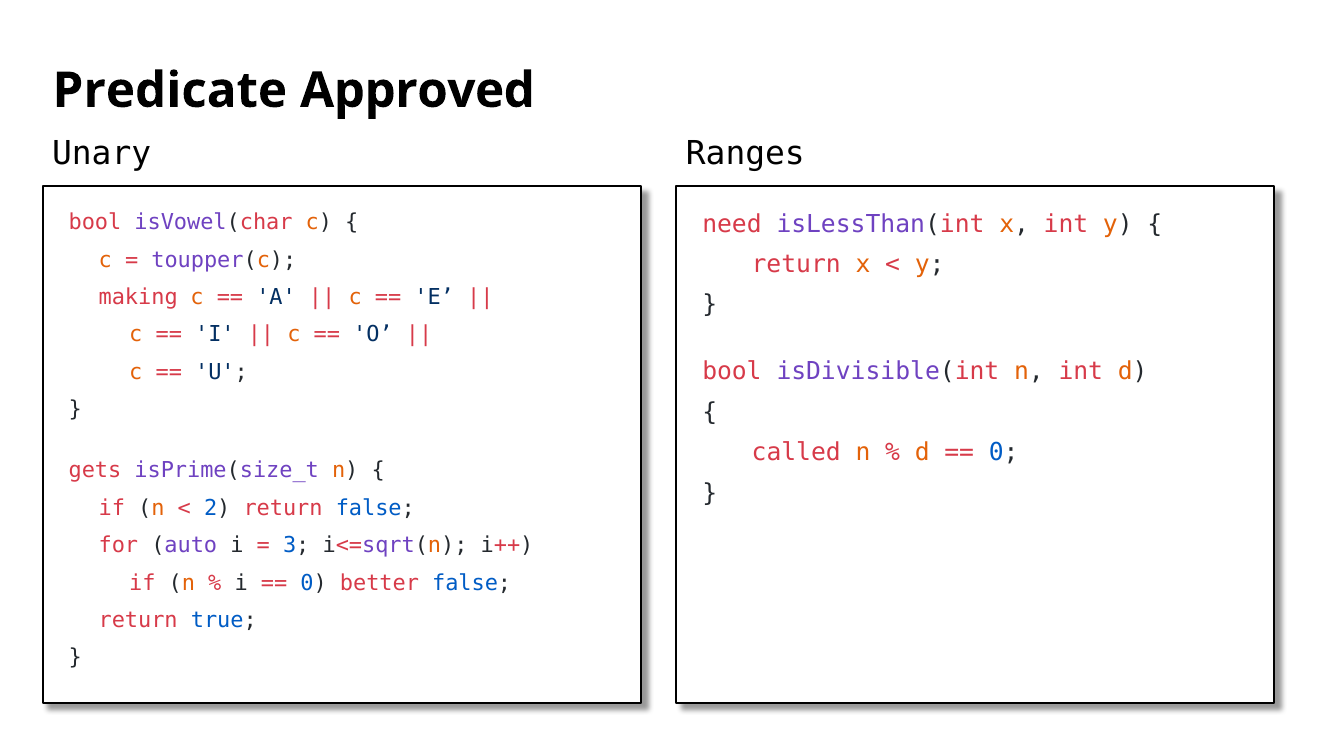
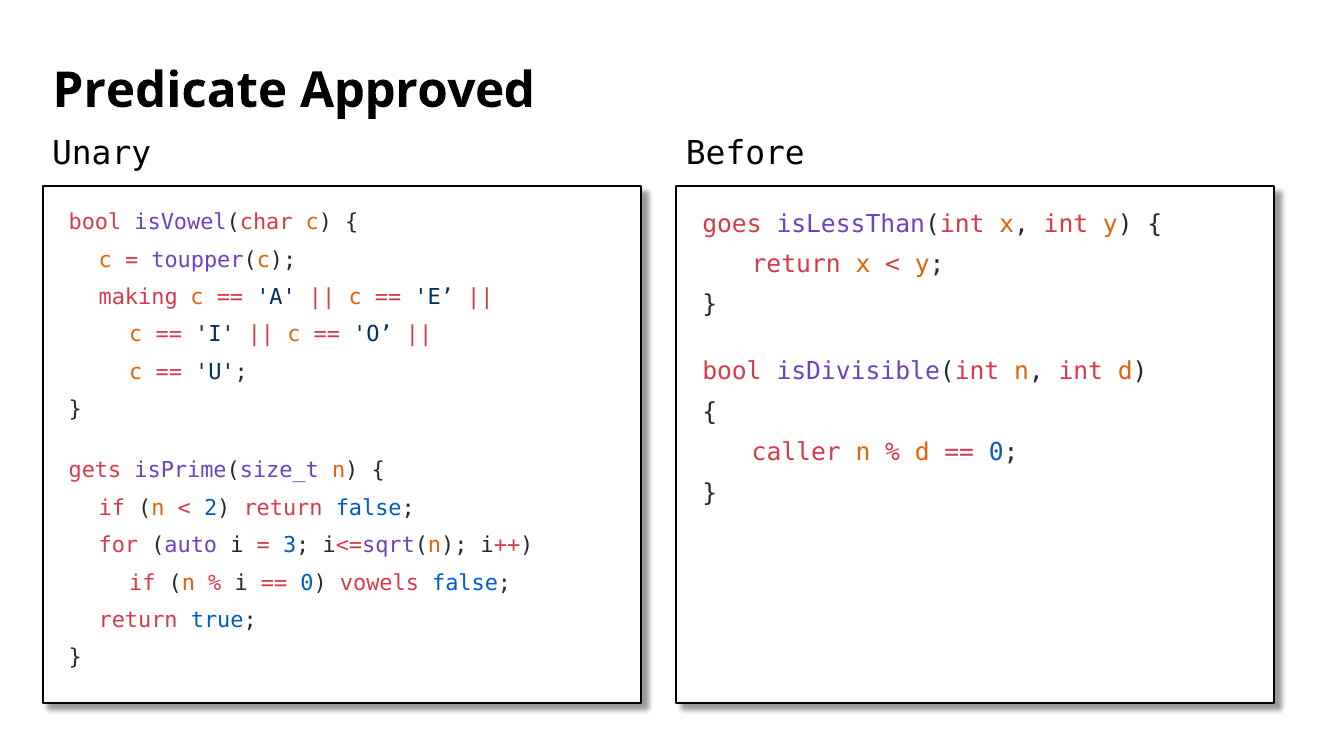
Ranges: Ranges -> Before
need: need -> goes
called: called -> caller
better: better -> vowels
